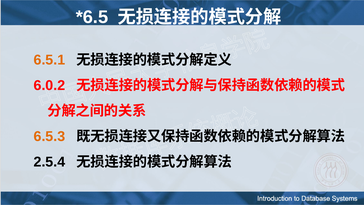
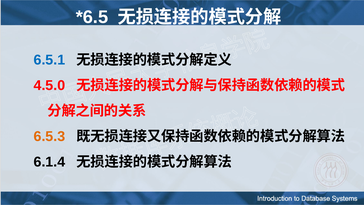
6.5.1 colour: orange -> blue
6.0.2: 6.0.2 -> 4.5.0
2.5.4: 2.5.4 -> 6.1.4
